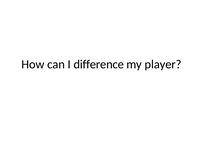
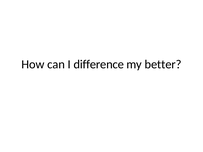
player: player -> better
